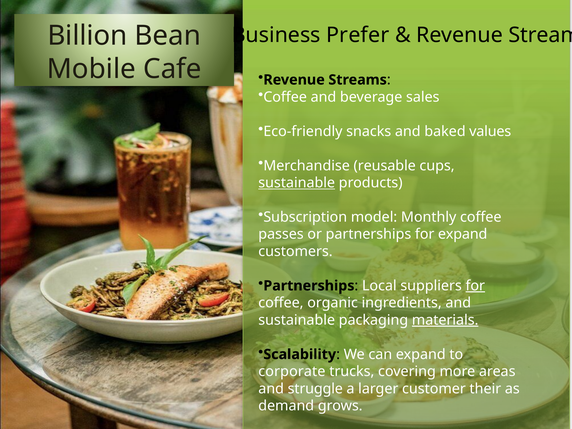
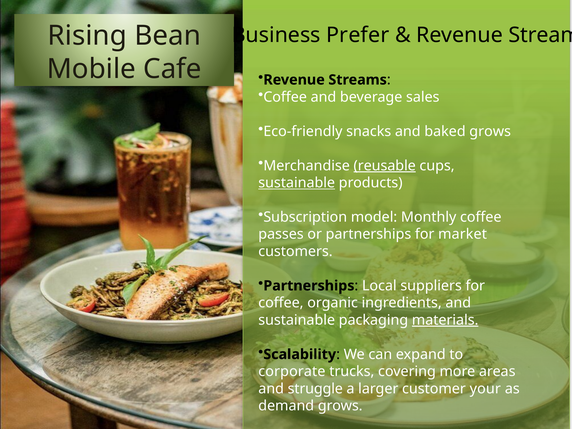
Billion: Billion -> Rising
baked values: values -> grows
reusable underline: none -> present
for expand: expand -> market
for at (475, 286) underline: present -> none
their: their -> your
